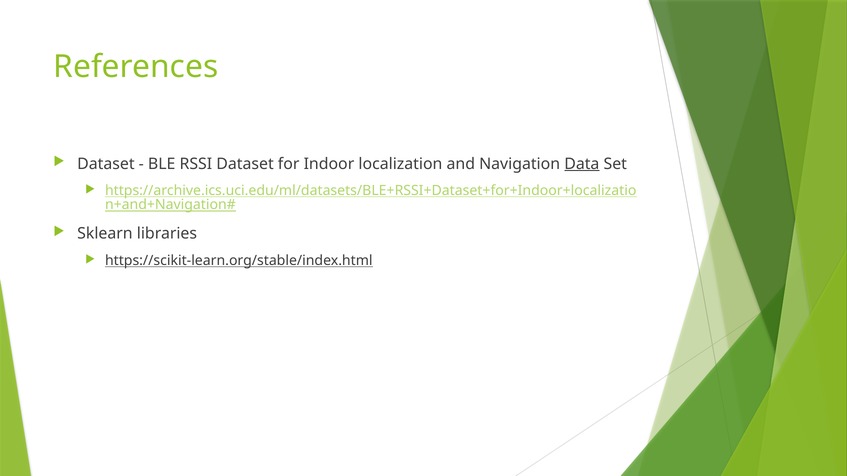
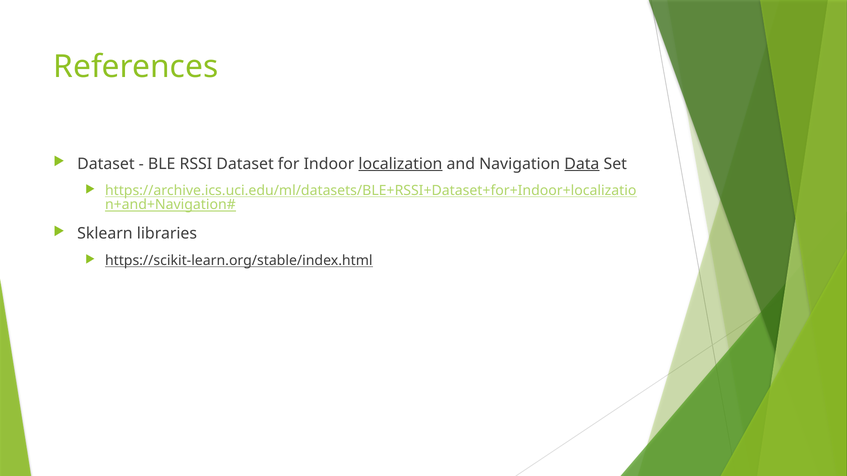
localization underline: none -> present
